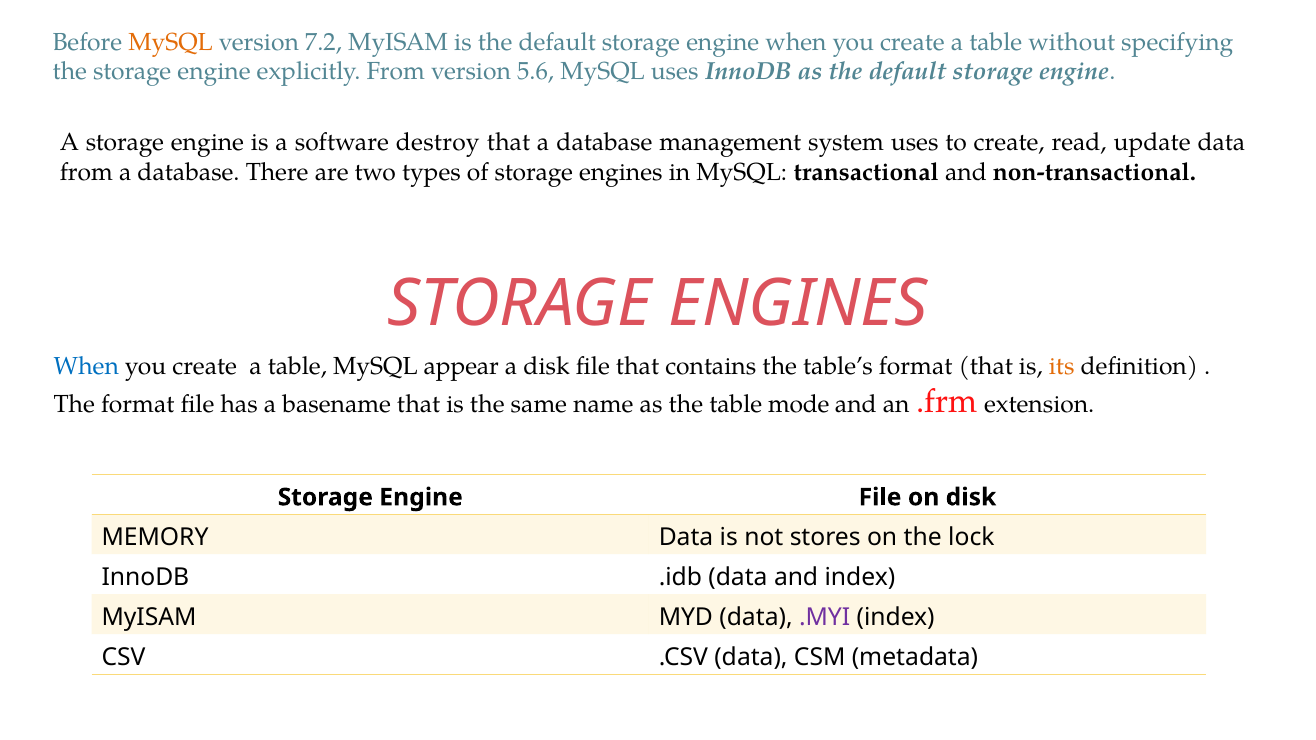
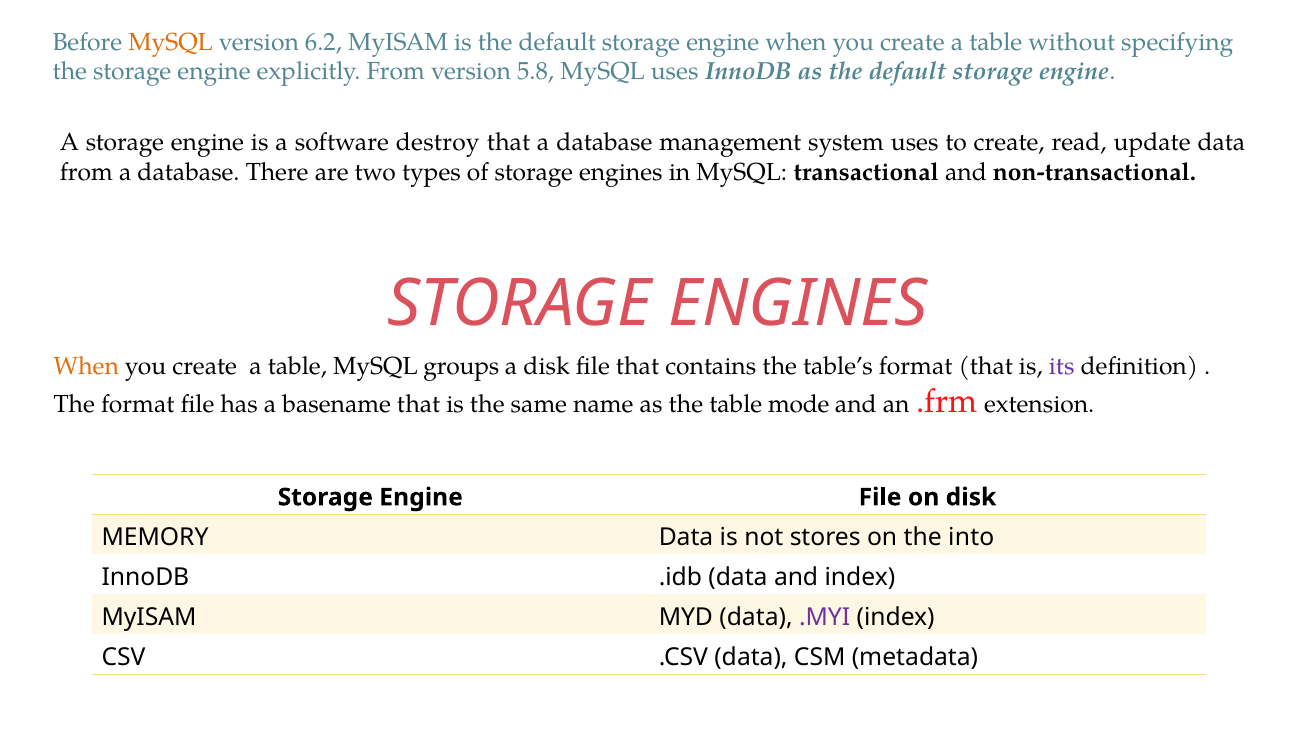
7.2: 7.2 -> 6.2
5.6: 5.6 -> 5.8
When at (86, 367) colour: blue -> orange
appear: appear -> groups
its colour: orange -> purple
lock: lock -> into
